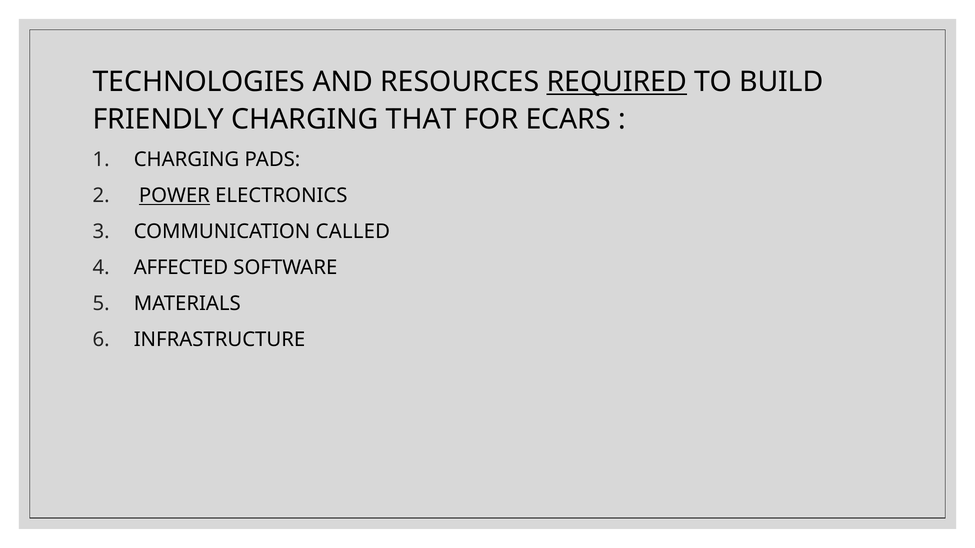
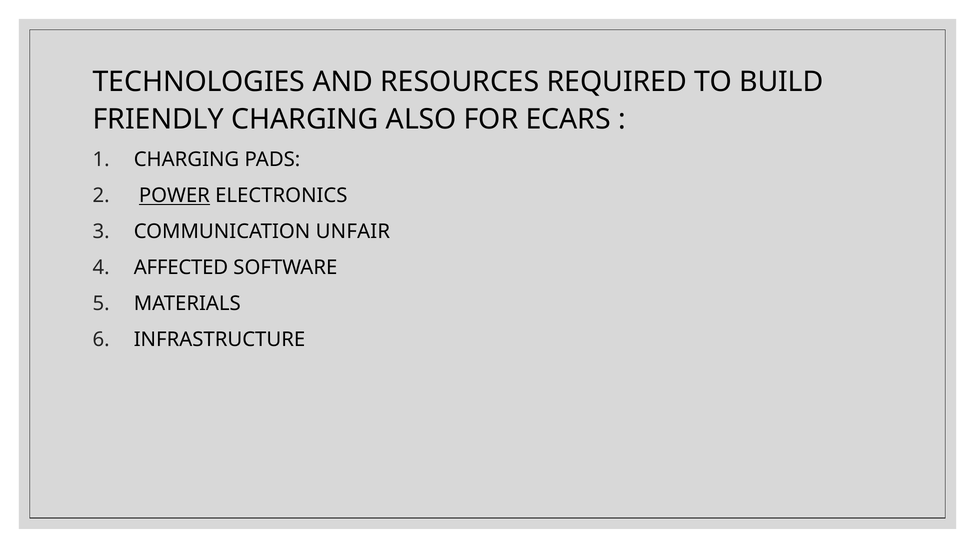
REQUIRED underline: present -> none
THAT: THAT -> ALSO
CALLED: CALLED -> UNFAIR
